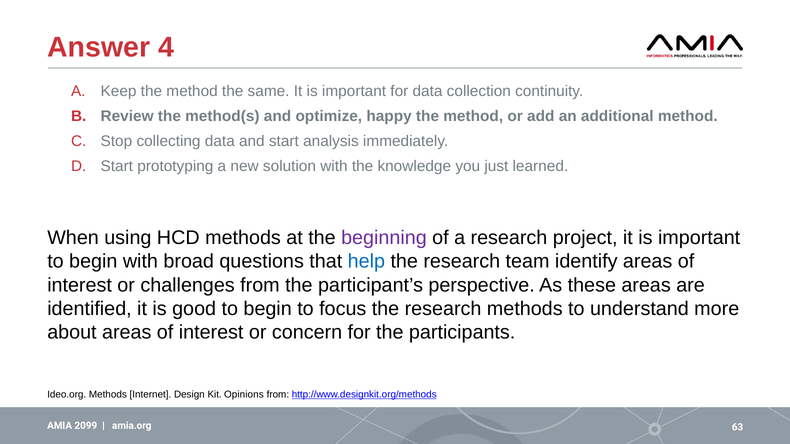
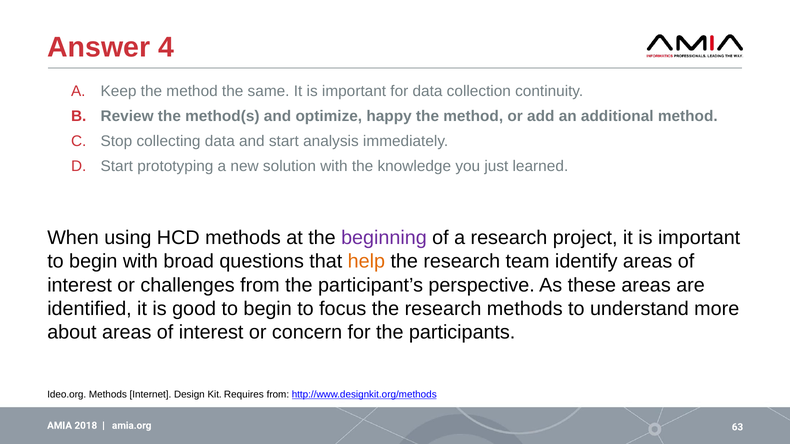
help colour: blue -> orange
Opinions: Opinions -> Requires
2099: 2099 -> 2018
